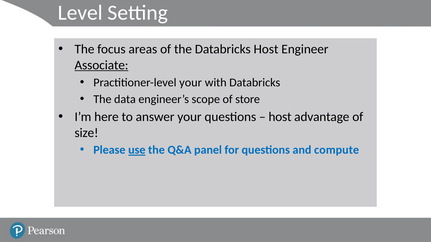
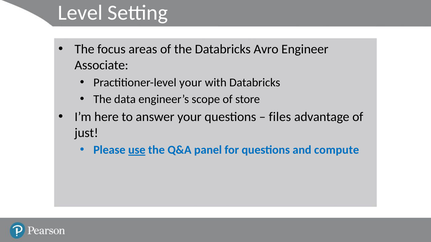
Databricks Host: Host -> Avro
Associate underline: present -> none
host at (280, 117): host -> files
size: size -> just
